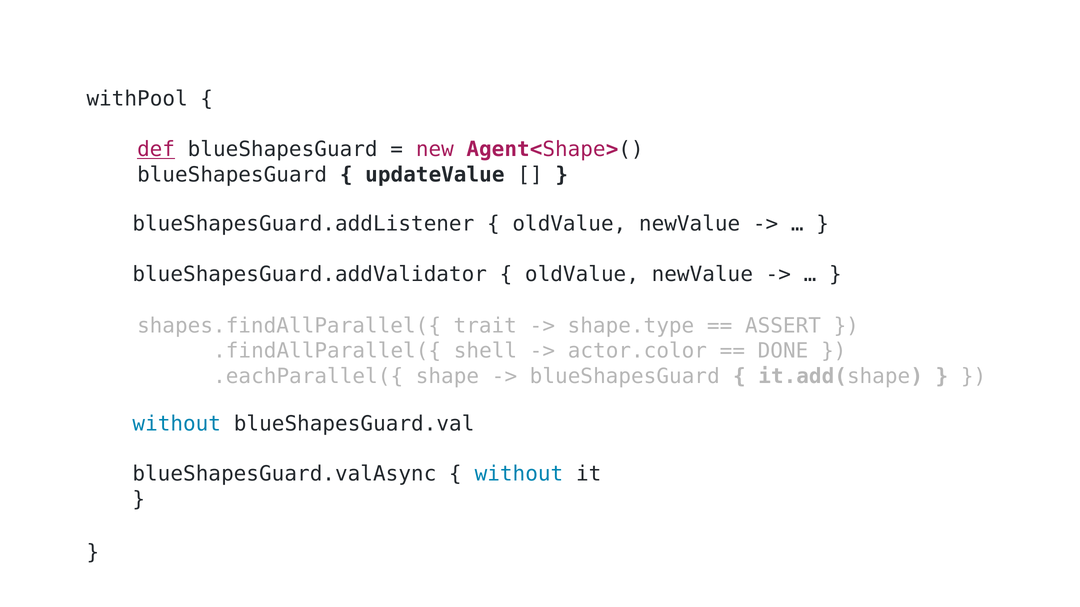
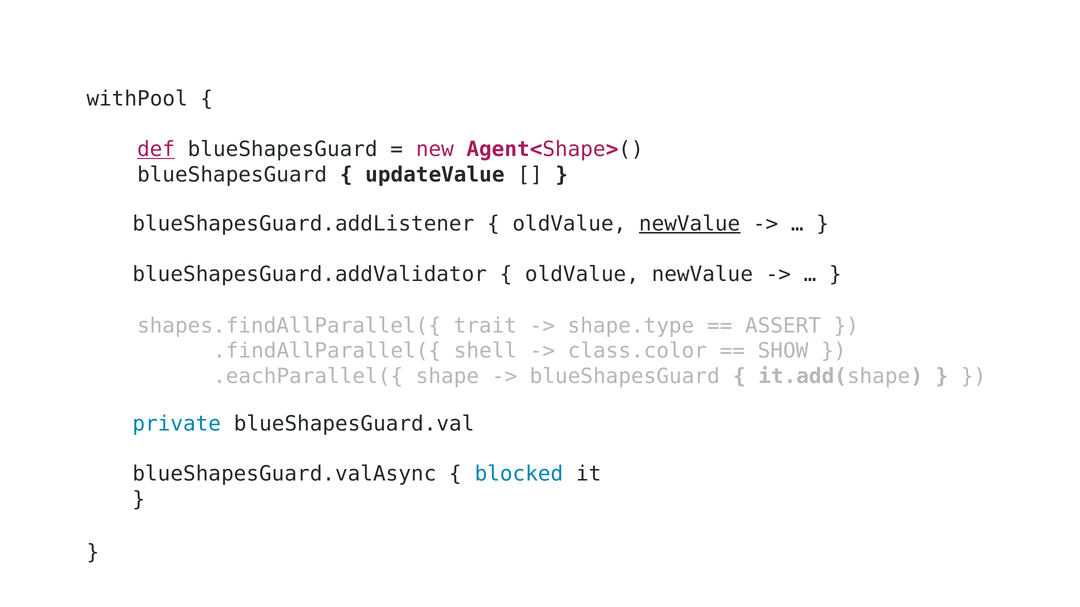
newValue at (690, 224) underline: none -> present
actor.color: actor.color -> class.color
DONE: DONE -> SHOW
without at (177, 424): without -> private
without at (519, 474): without -> blocked
